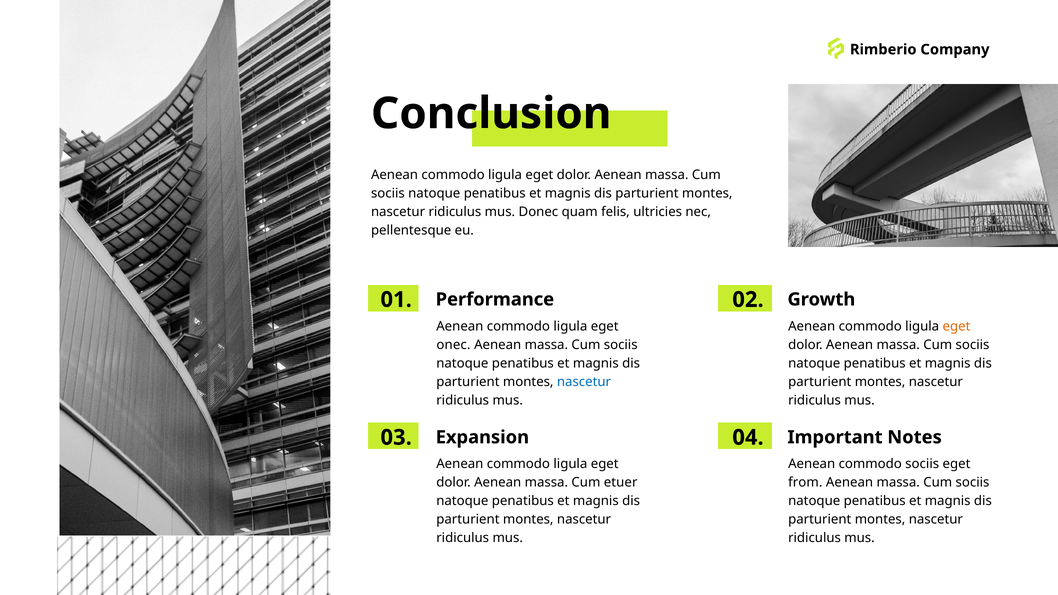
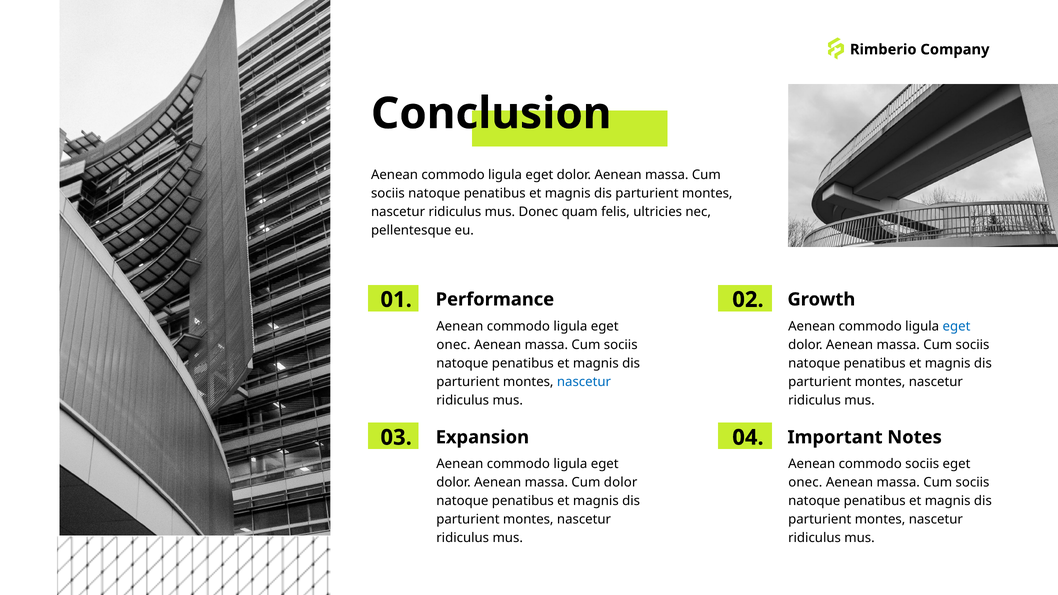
eget at (957, 326) colour: orange -> blue
Cum etuer: etuer -> dolor
from at (805, 483): from -> onec
